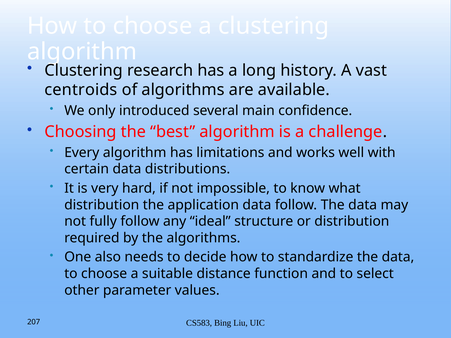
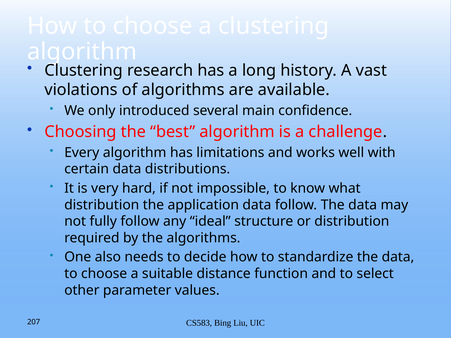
centroids: centroids -> violations
